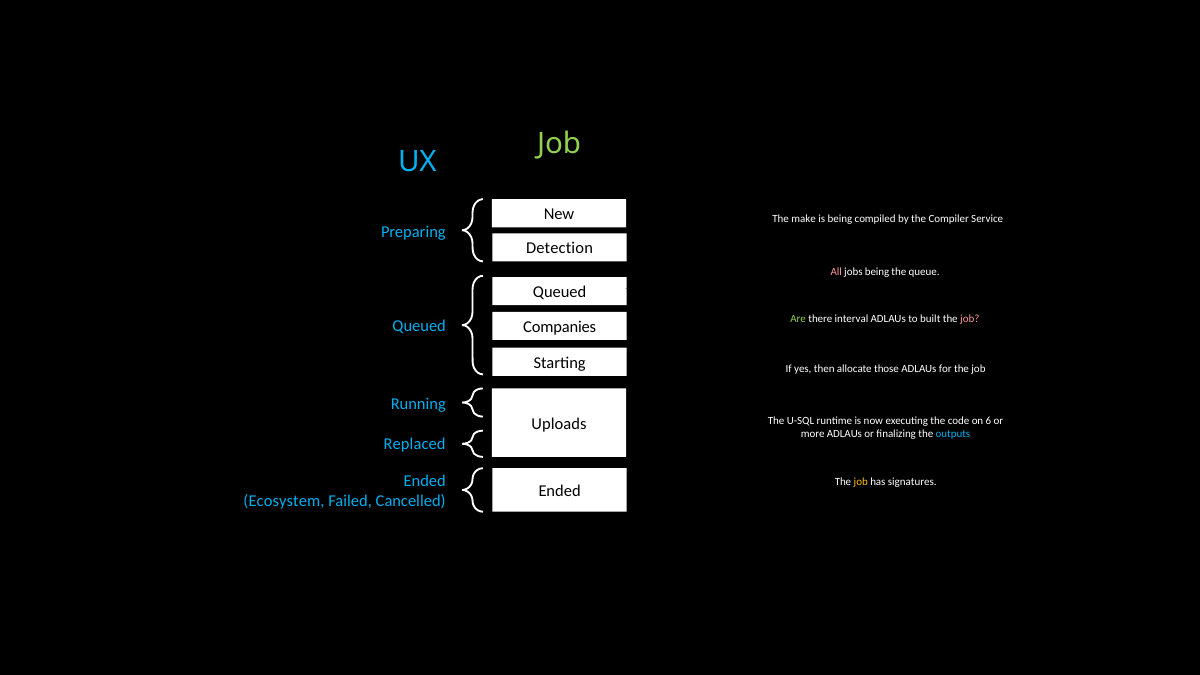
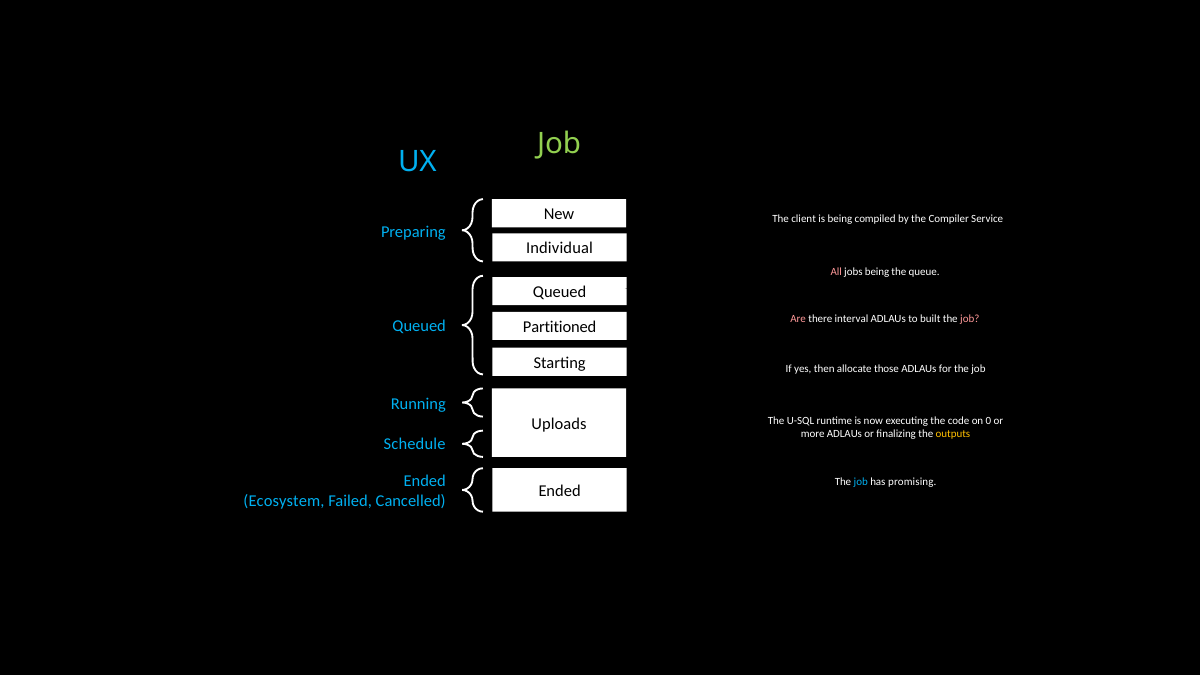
make: make -> client
Detection: Detection -> Individual
Are colour: light green -> pink
Companies: Companies -> Partitioned
6: 6 -> 0
outputs colour: light blue -> yellow
Replaced: Replaced -> Schedule
job at (861, 481) colour: yellow -> light blue
signatures: signatures -> promising
